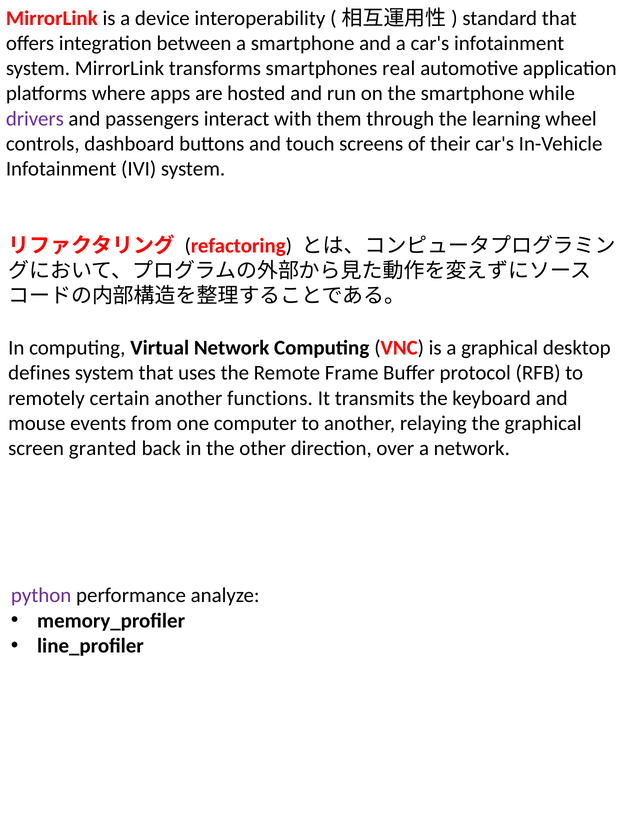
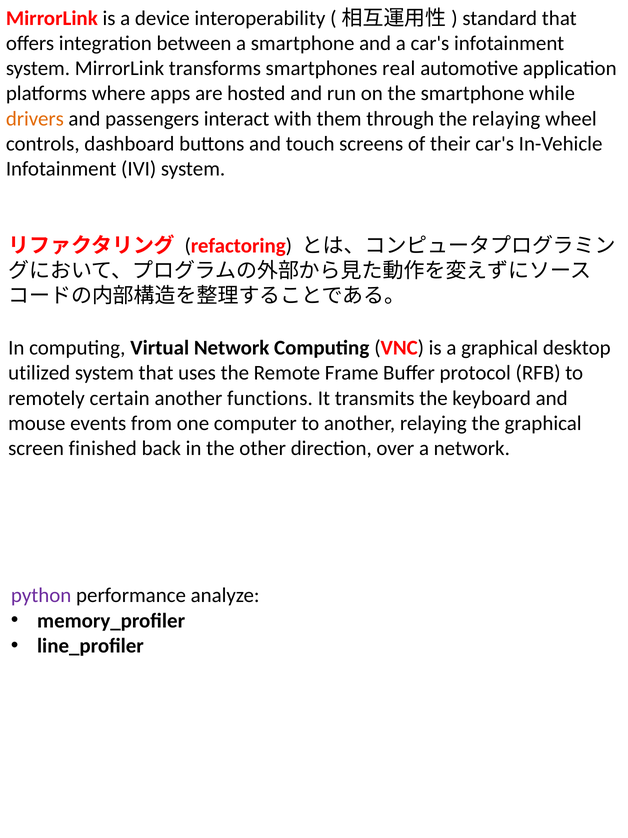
drivers colour: purple -> orange
the learning: learning -> relaying
defines: defines -> utilized
granted: granted -> finished
